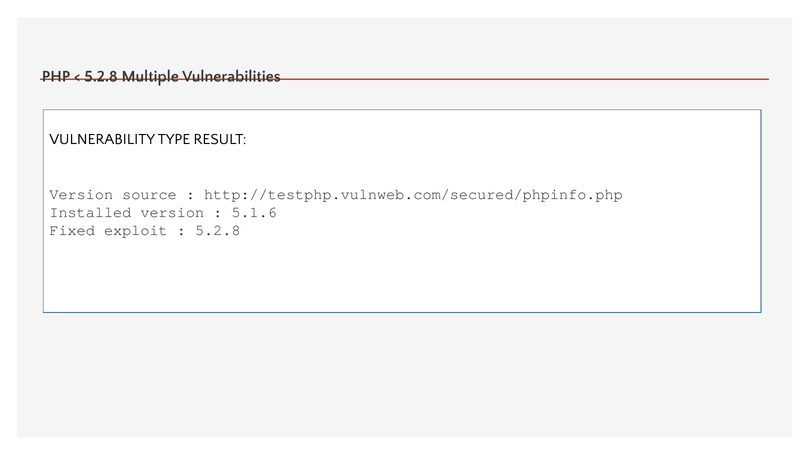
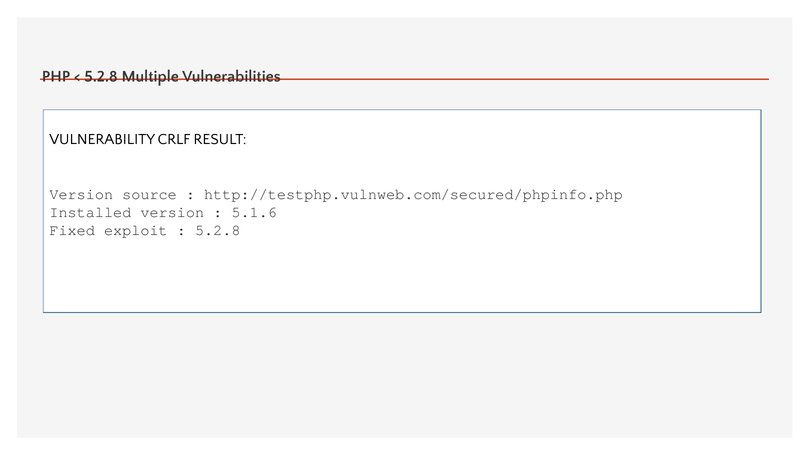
TYPE: TYPE -> CRLF
